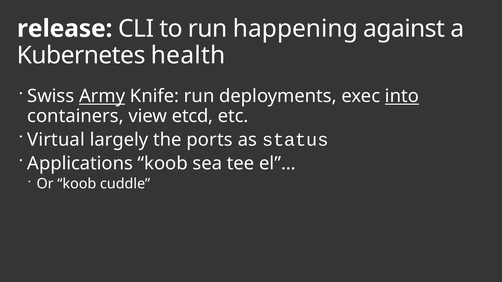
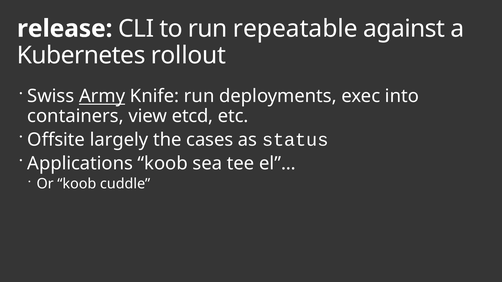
happening: happening -> repeatable
health: health -> rollout
into underline: present -> none
Virtual: Virtual -> Offsite
ports: ports -> cases
